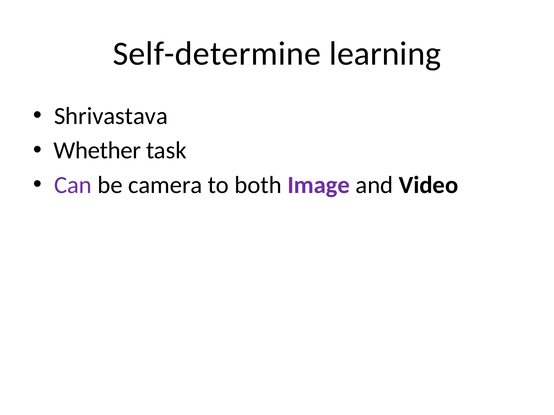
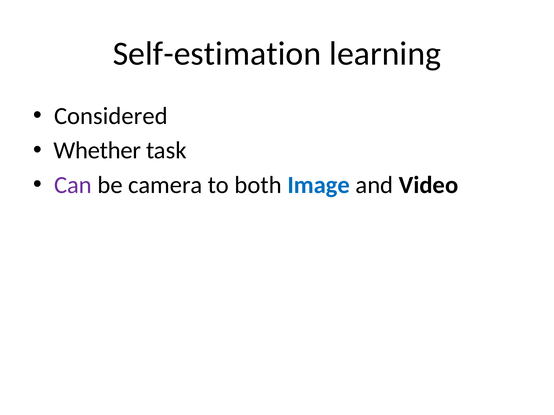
Self-determine: Self-determine -> Self-estimation
Shrivastava: Shrivastava -> Considered
Image colour: purple -> blue
